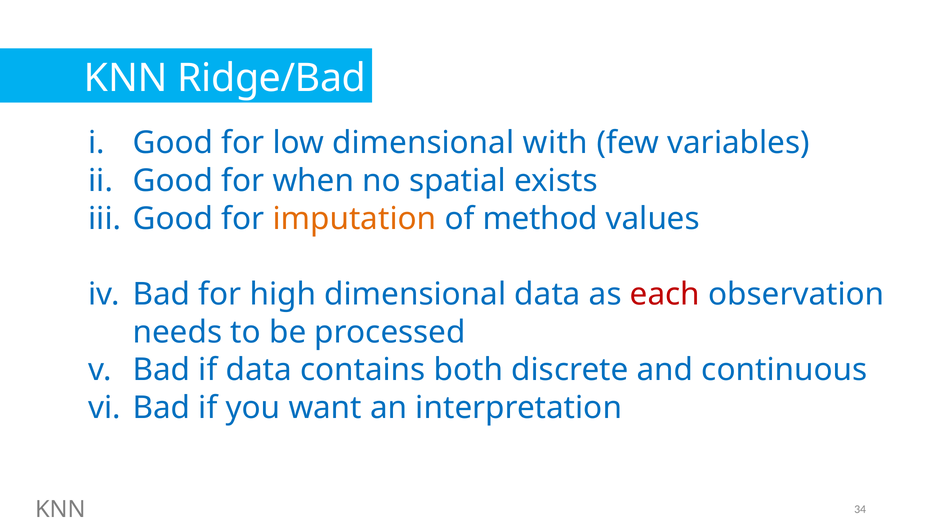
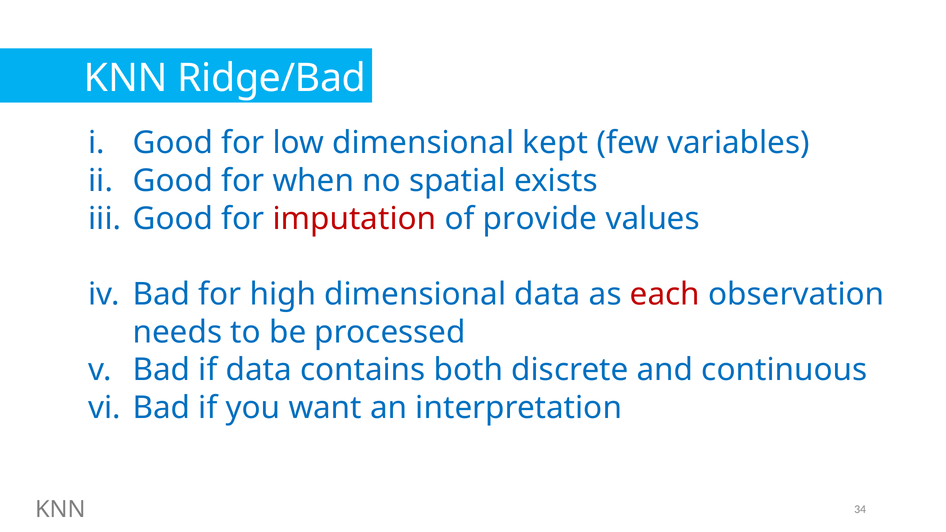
with: with -> kept
imputation colour: orange -> red
method: method -> provide
